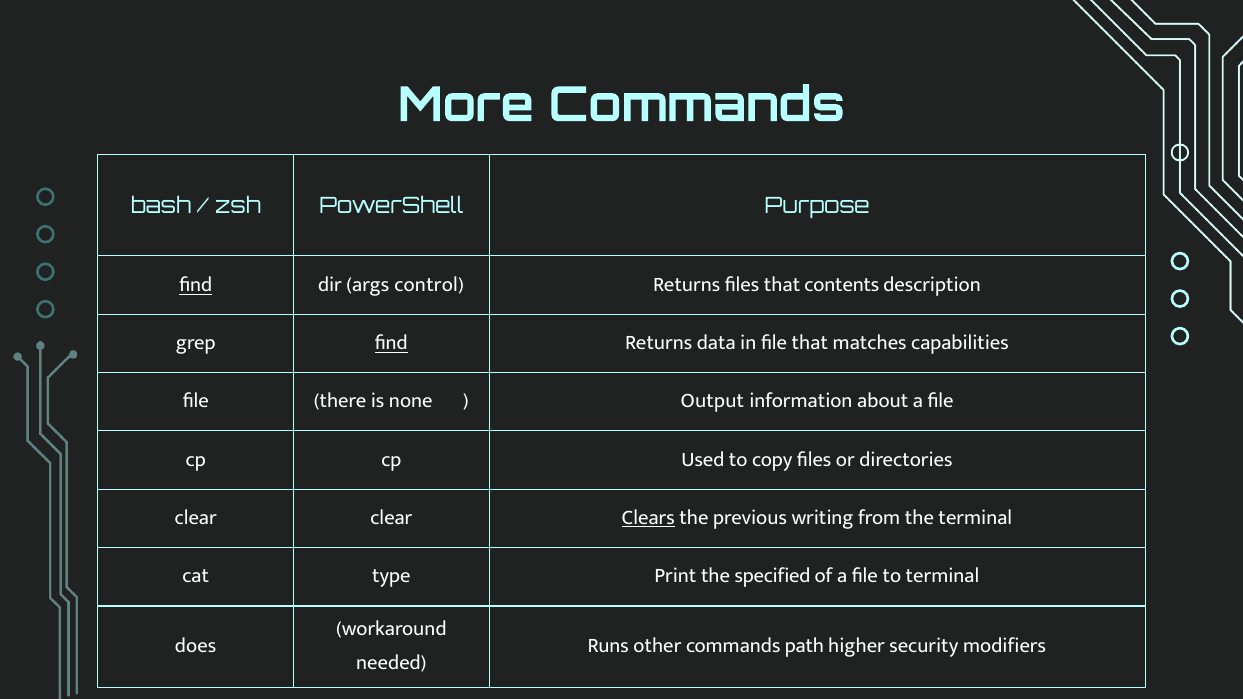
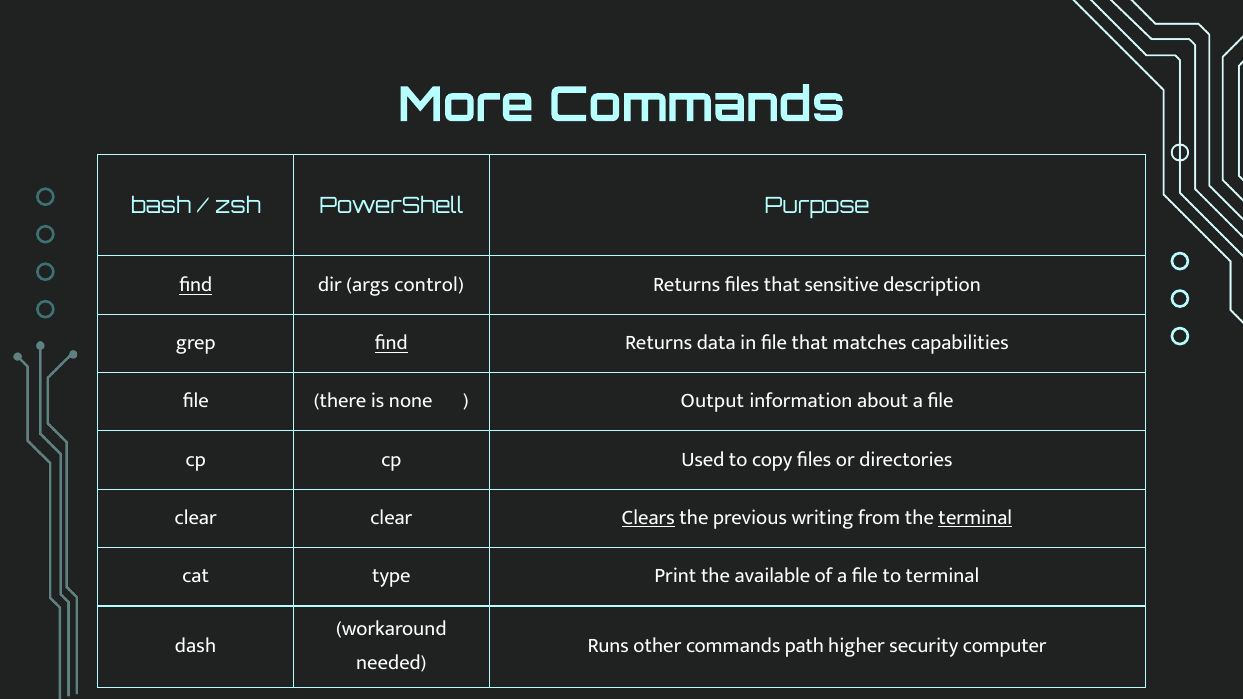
contents: contents -> sensitive
terminal at (975, 518) underline: none -> present
specified: specified -> available
does: does -> dash
modifiers: modifiers -> computer
